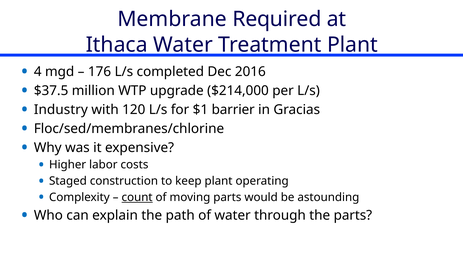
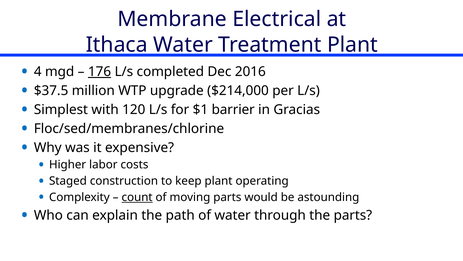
Required: Required -> Electrical
176 underline: none -> present
Industry: Industry -> Simplest
